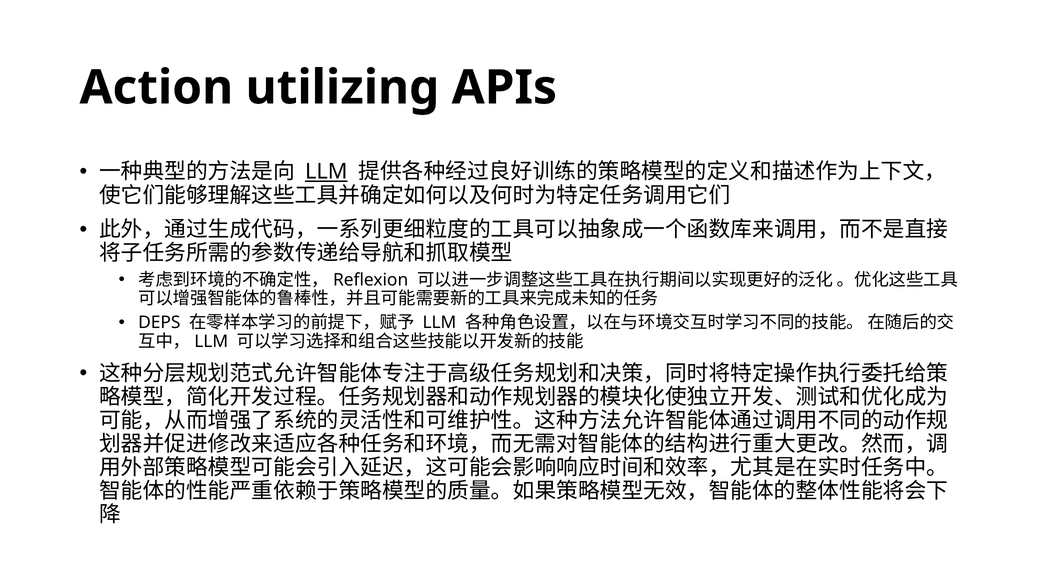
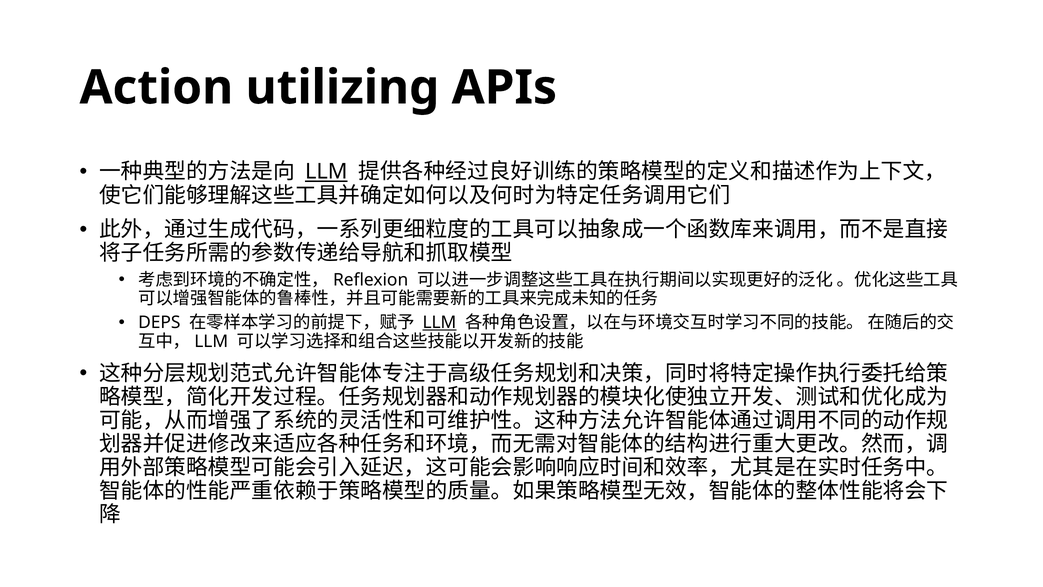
LLM at (439, 323) underline: none -> present
